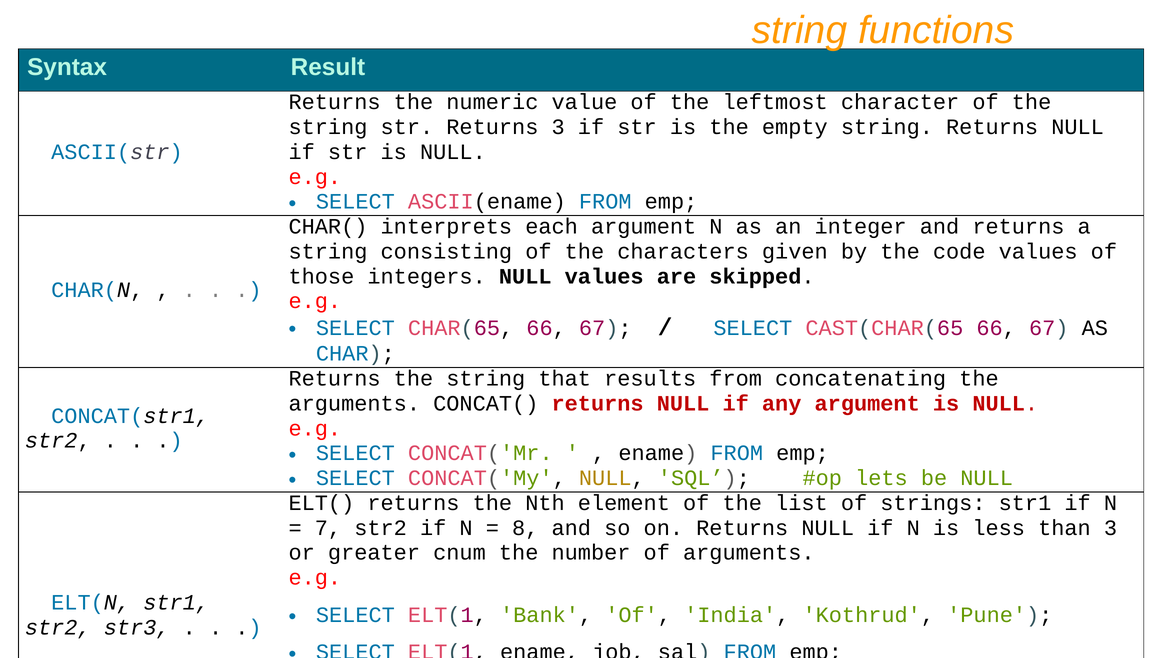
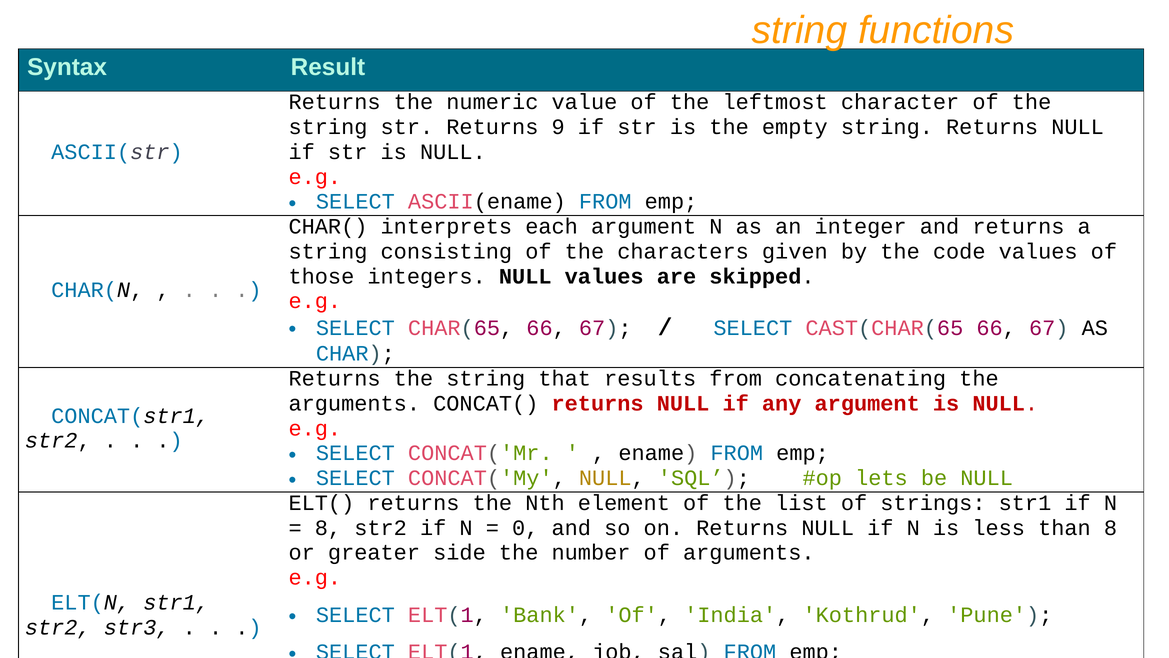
Returns 3: 3 -> 9
7 at (328, 527): 7 -> 8
8: 8 -> 0
than 3: 3 -> 8
cnum: cnum -> side
